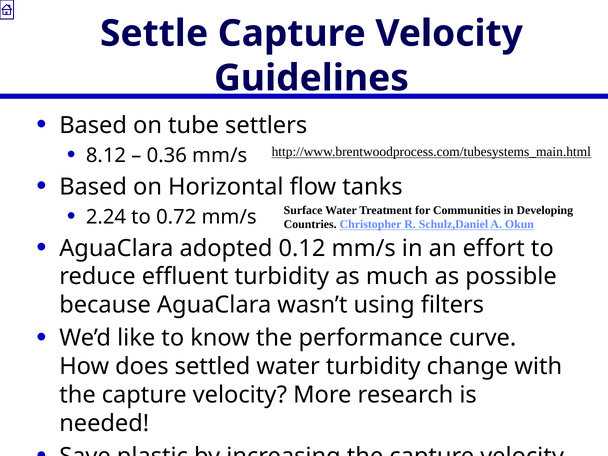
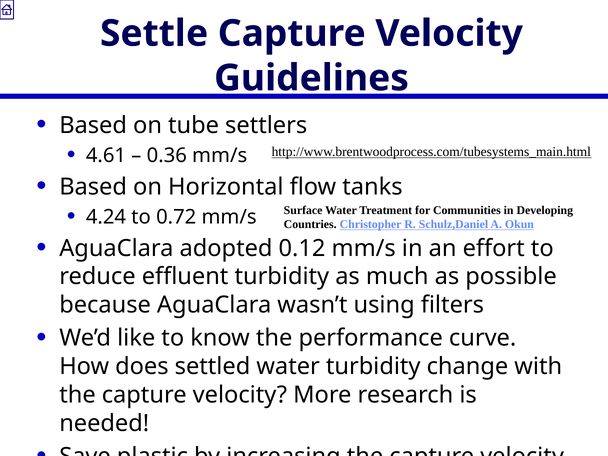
8.12: 8.12 -> 4.61
2.24: 2.24 -> 4.24
